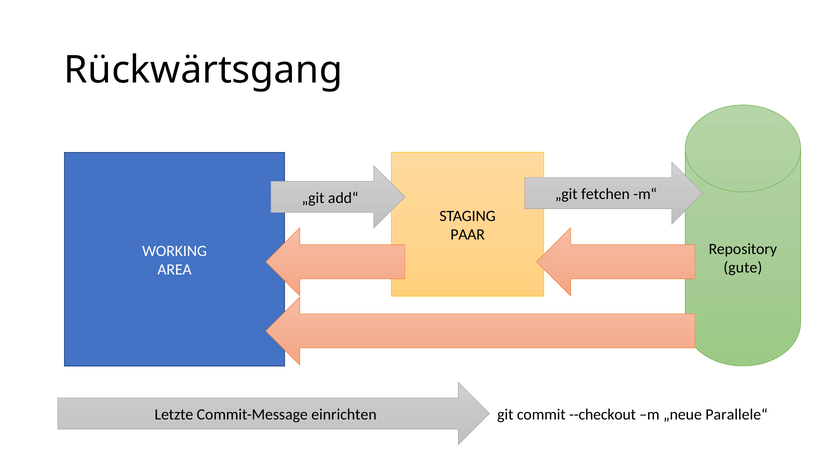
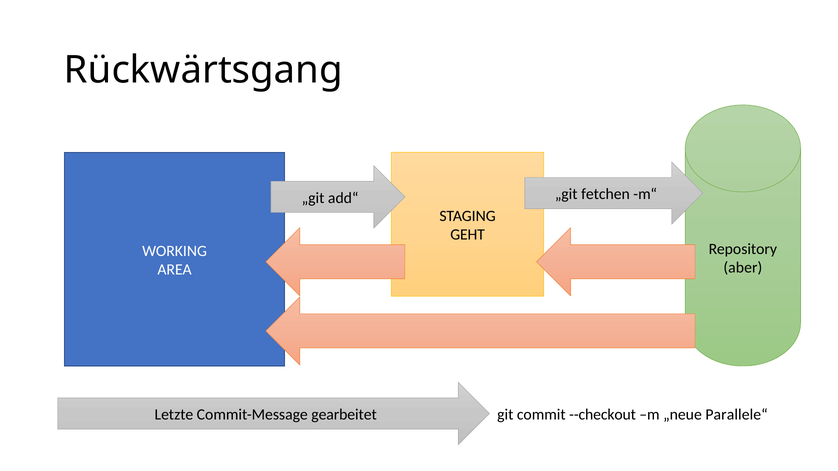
PAAR: PAAR -> GEHT
gute: gute -> aber
einrichten: einrichten -> gearbeitet
